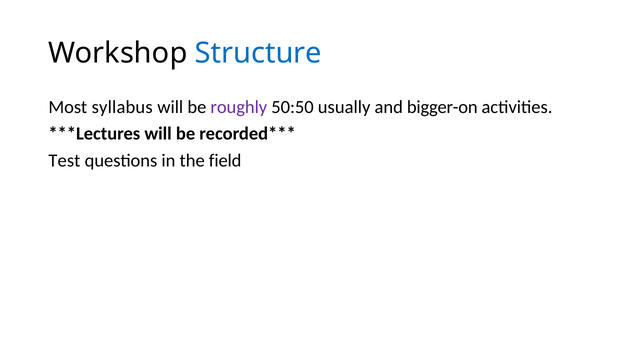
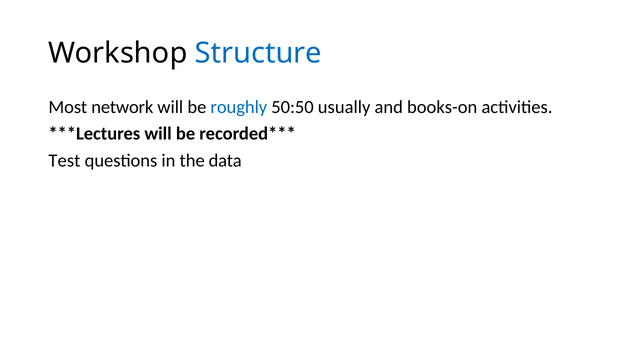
syllabus: syllabus -> network
roughly colour: purple -> blue
bigger-on: bigger-on -> books-on
field: field -> data
